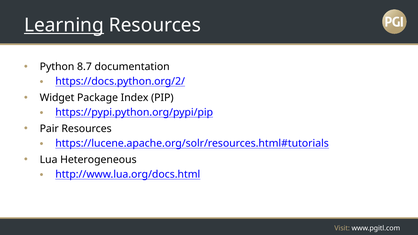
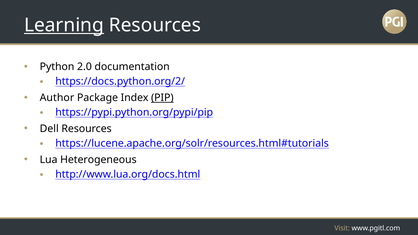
8.7: 8.7 -> 2.0
Widget: Widget -> Author
PIP underline: none -> present
Pair: Pair -> Dell
